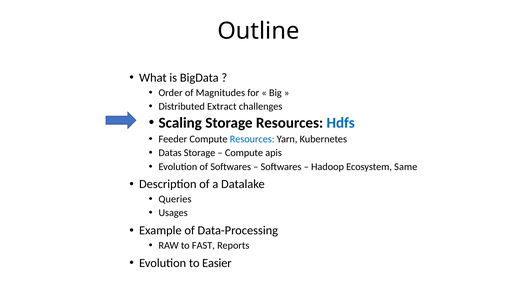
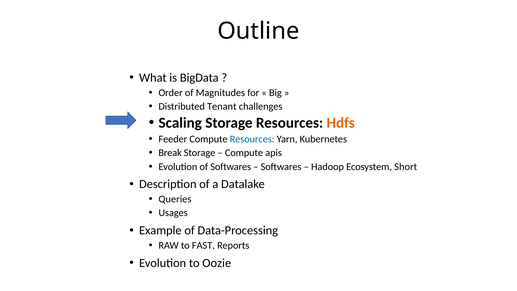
Extract: Extract -> Tenant
Hdfs colour: blue -> orange
Datas: Datas -> Break
Same: Same -> Short
Easier: Easier -> Oozie
